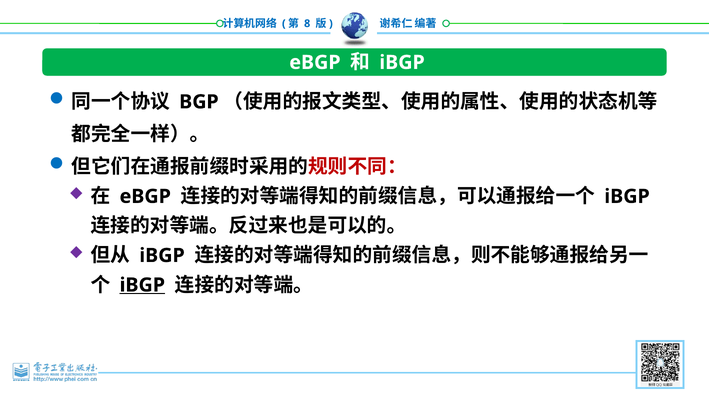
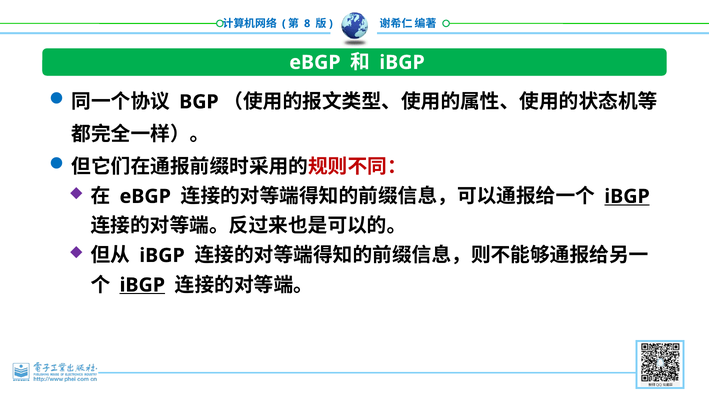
iBGP at (627, 196) underline: none -> present
